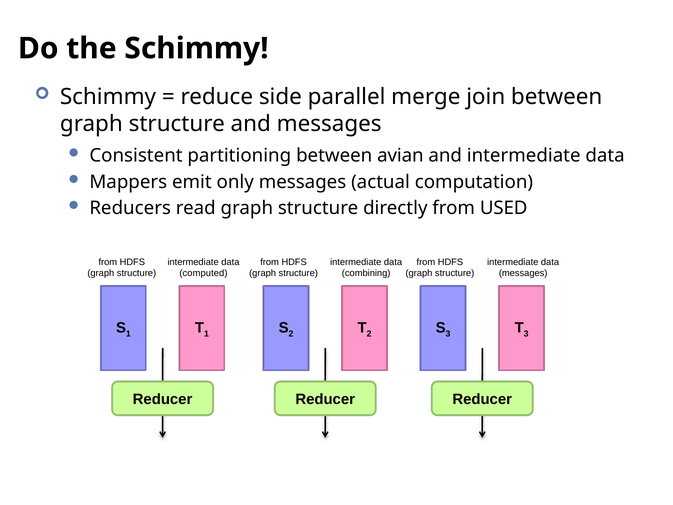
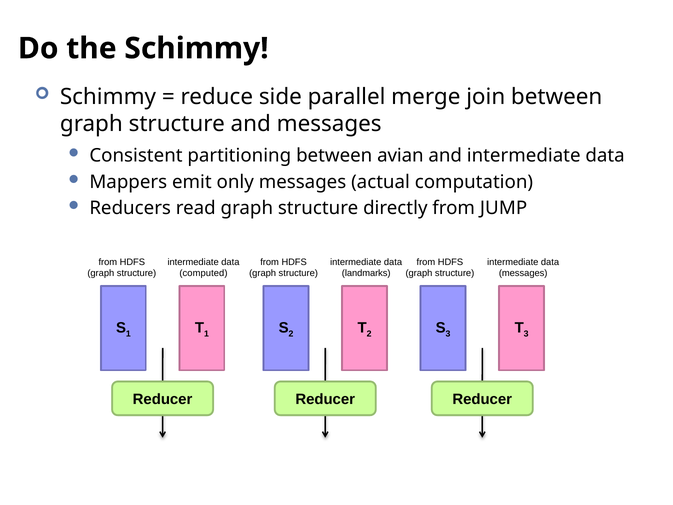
USED: USED -> JUMP
combining: combining -> landmarks
